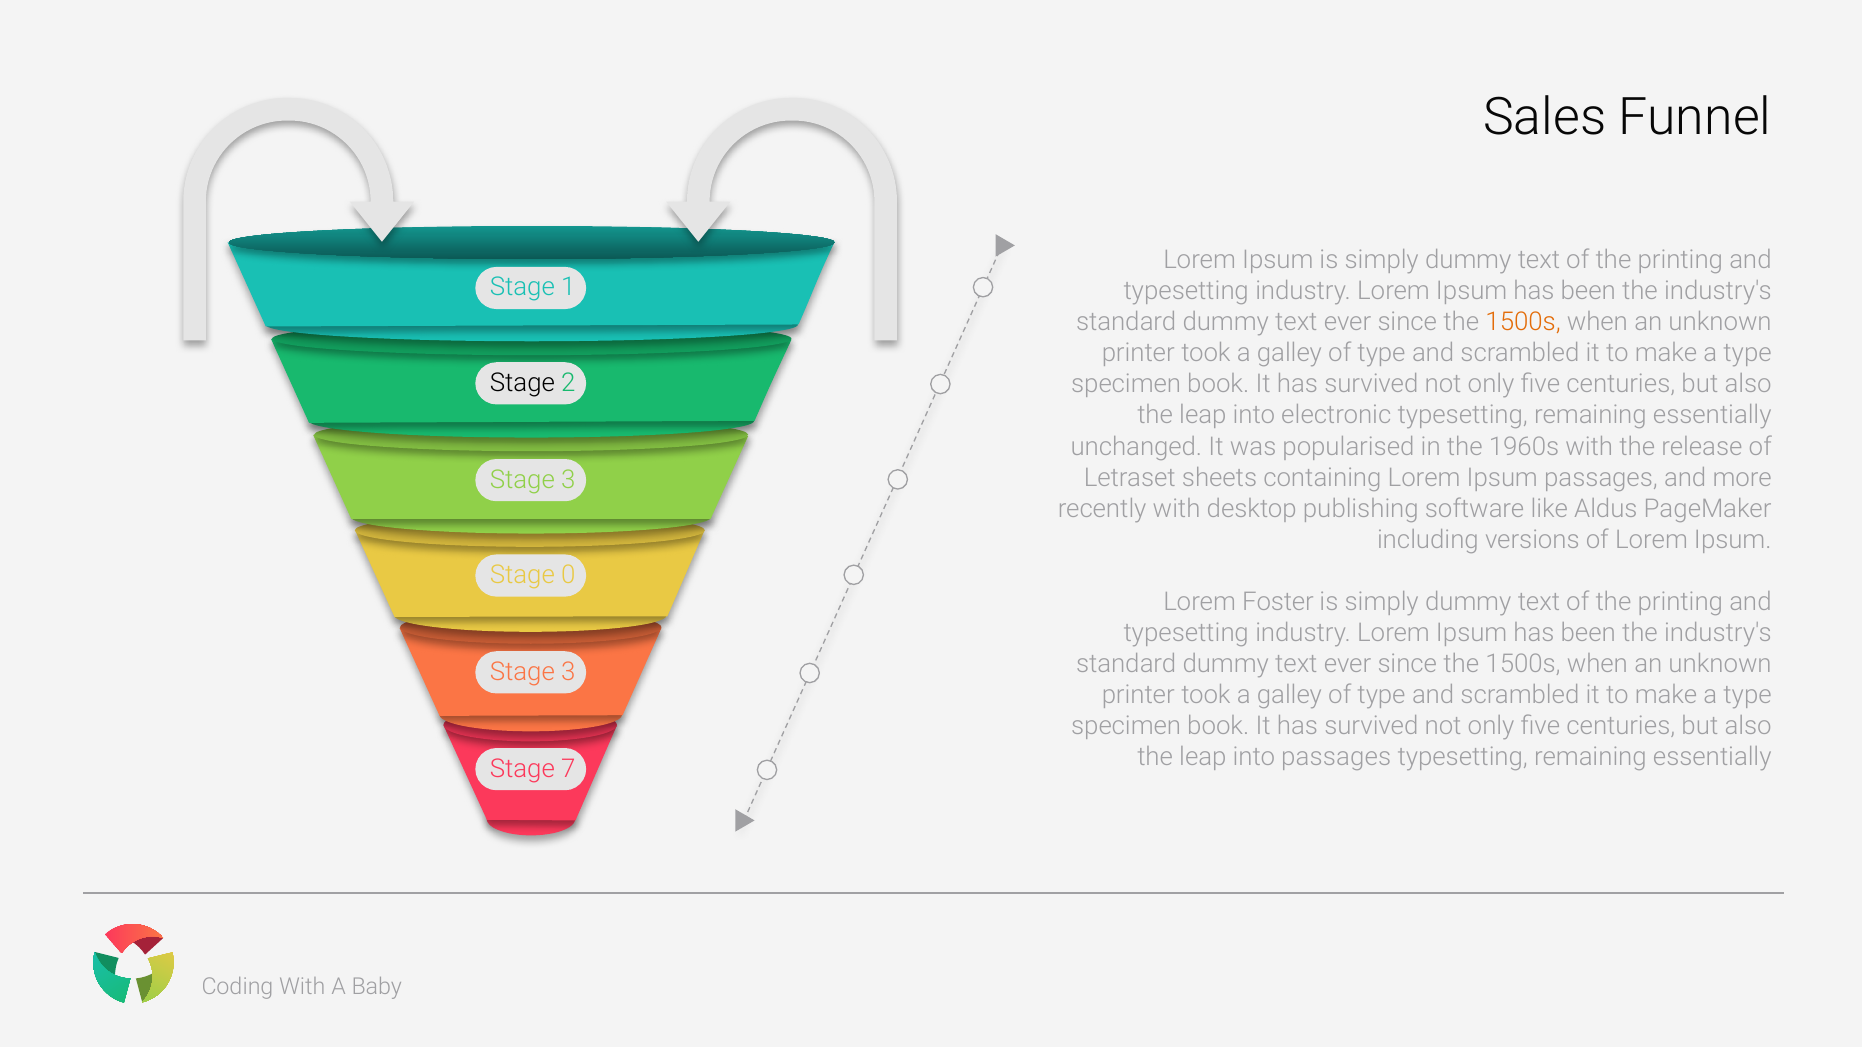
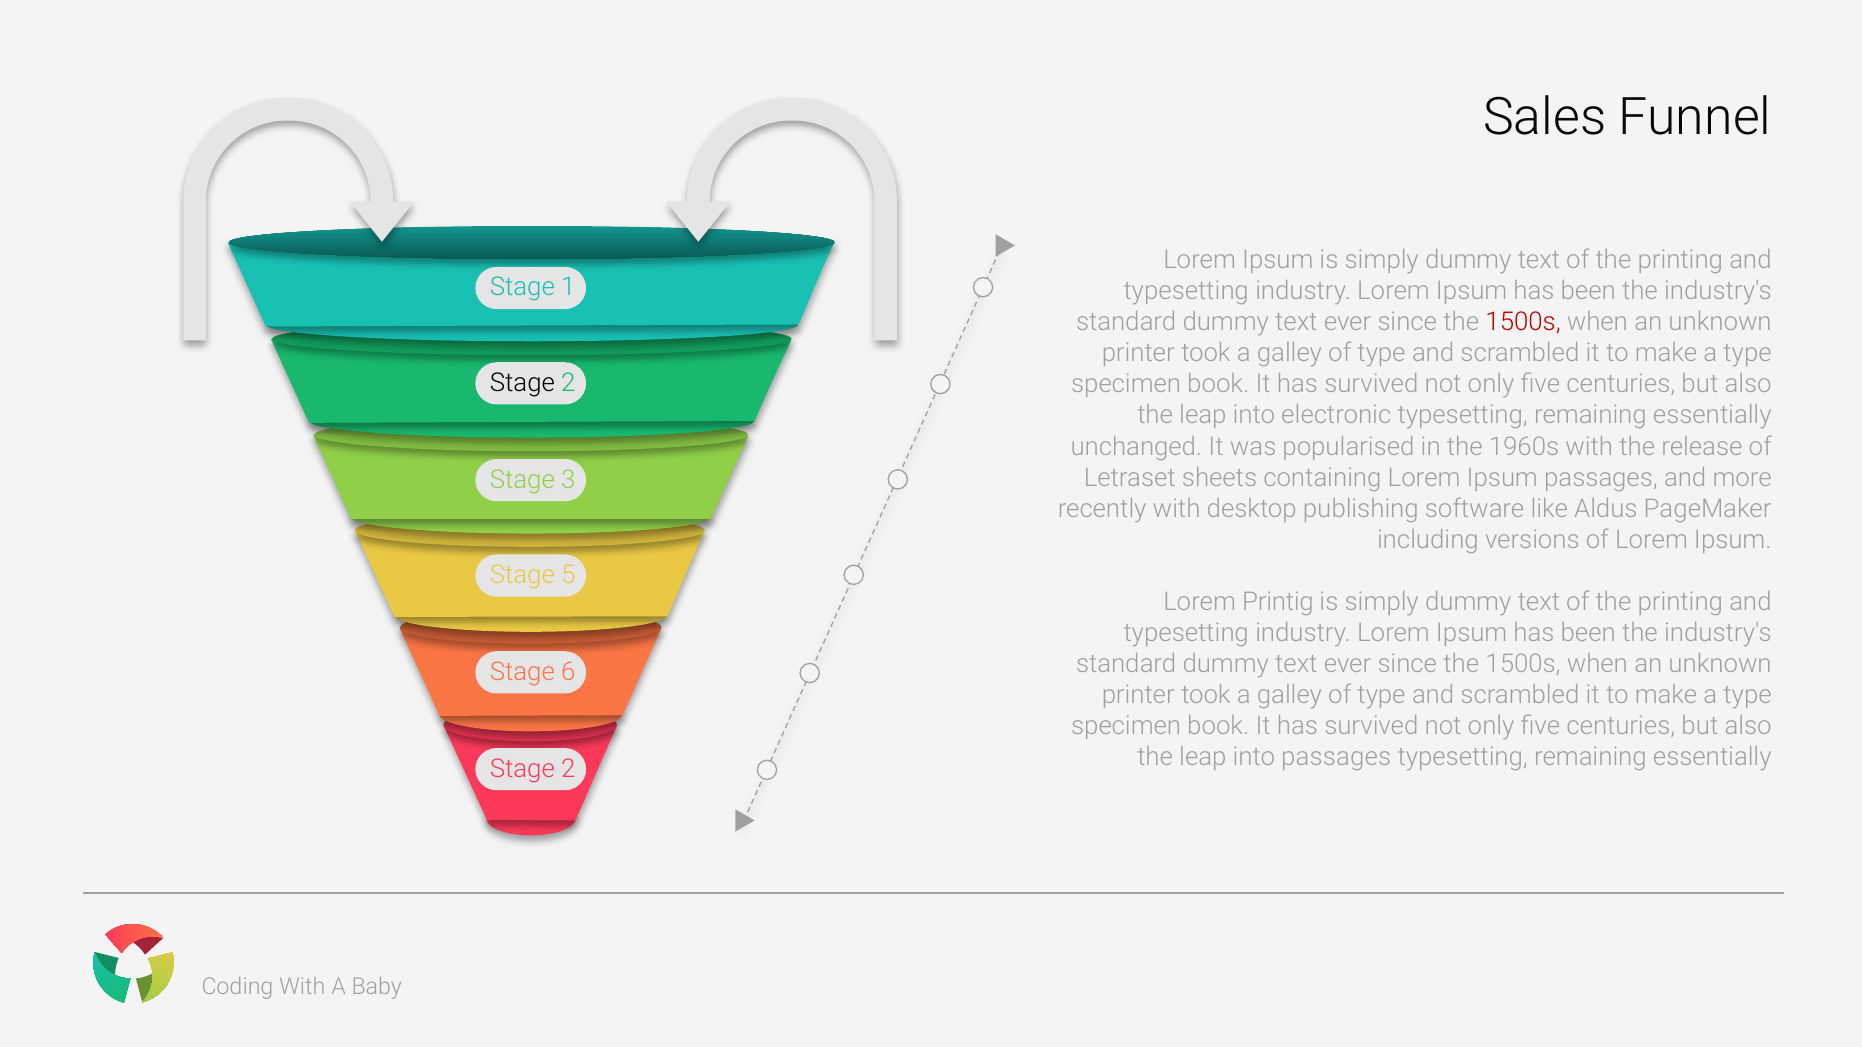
1500s at (1523, 322) colour: orange -> red
0: 0 -> 5
Foster: Foster -> Printig
3 at (568, 672): 3 -> 6
7 at (568, 769): 7 -> 2
